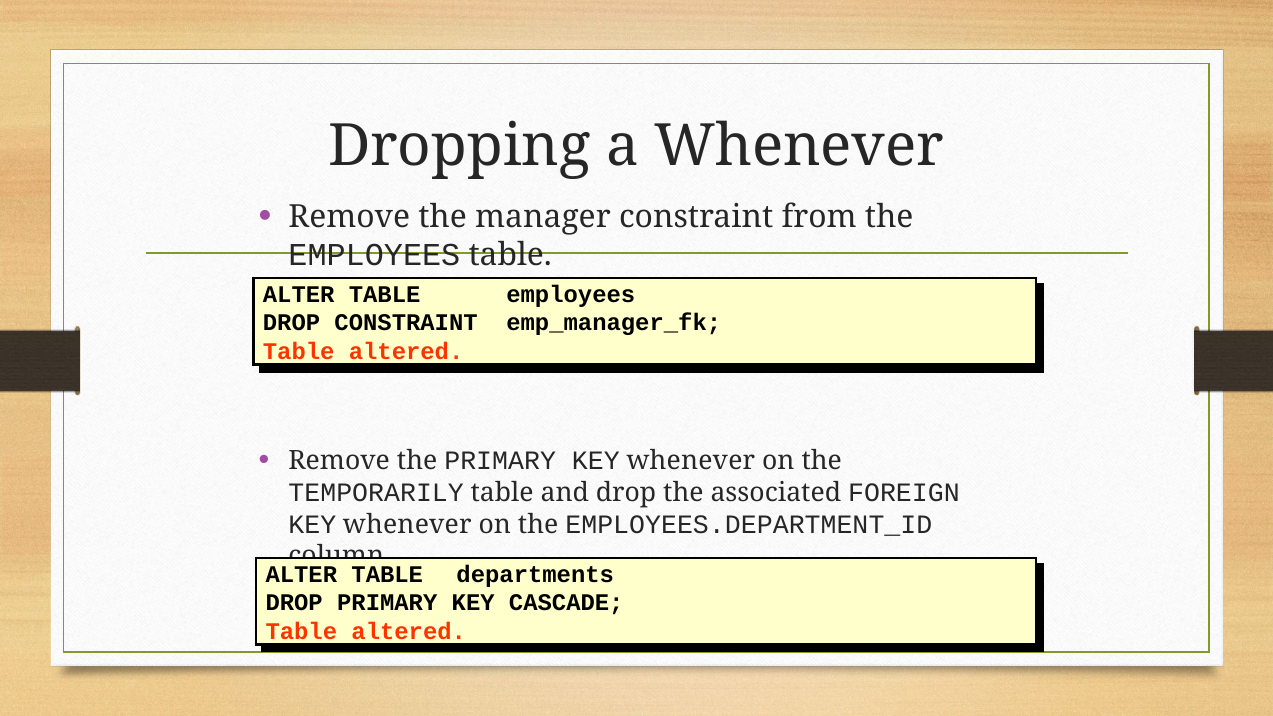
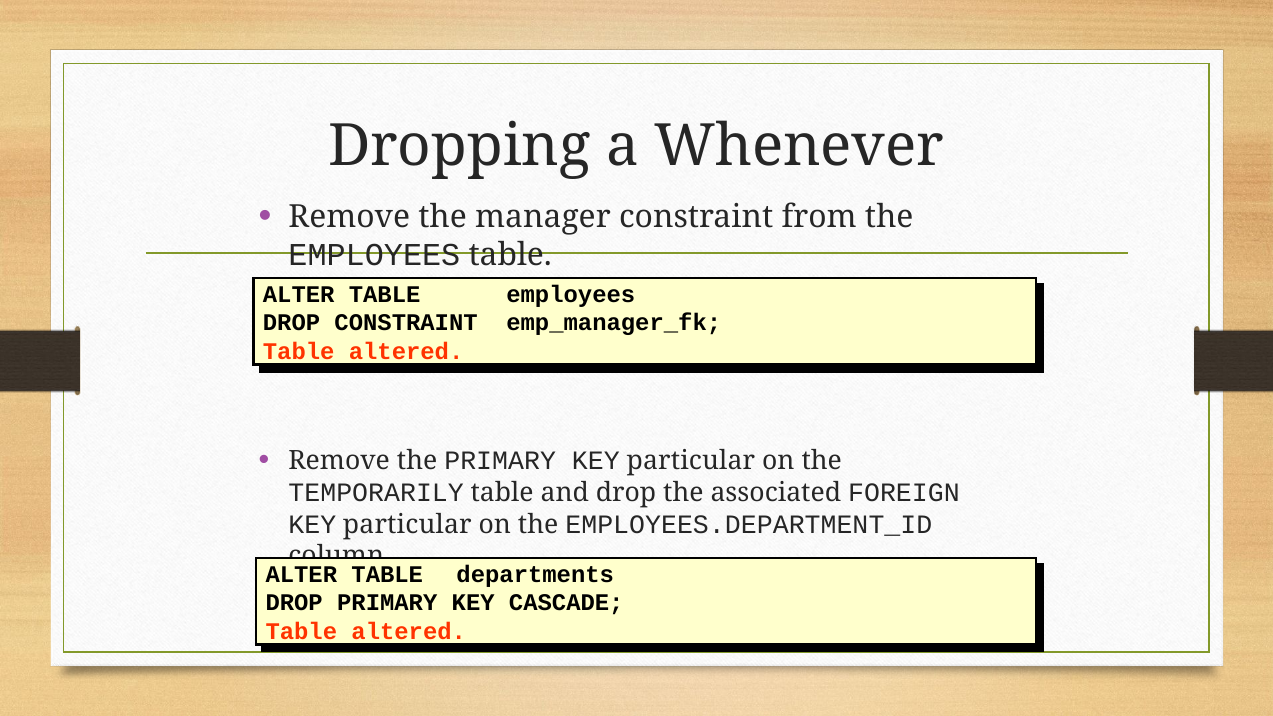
PRIMARY KEY whenever: whenever -> particular
whenever at (407, 524): whenever -> particular
